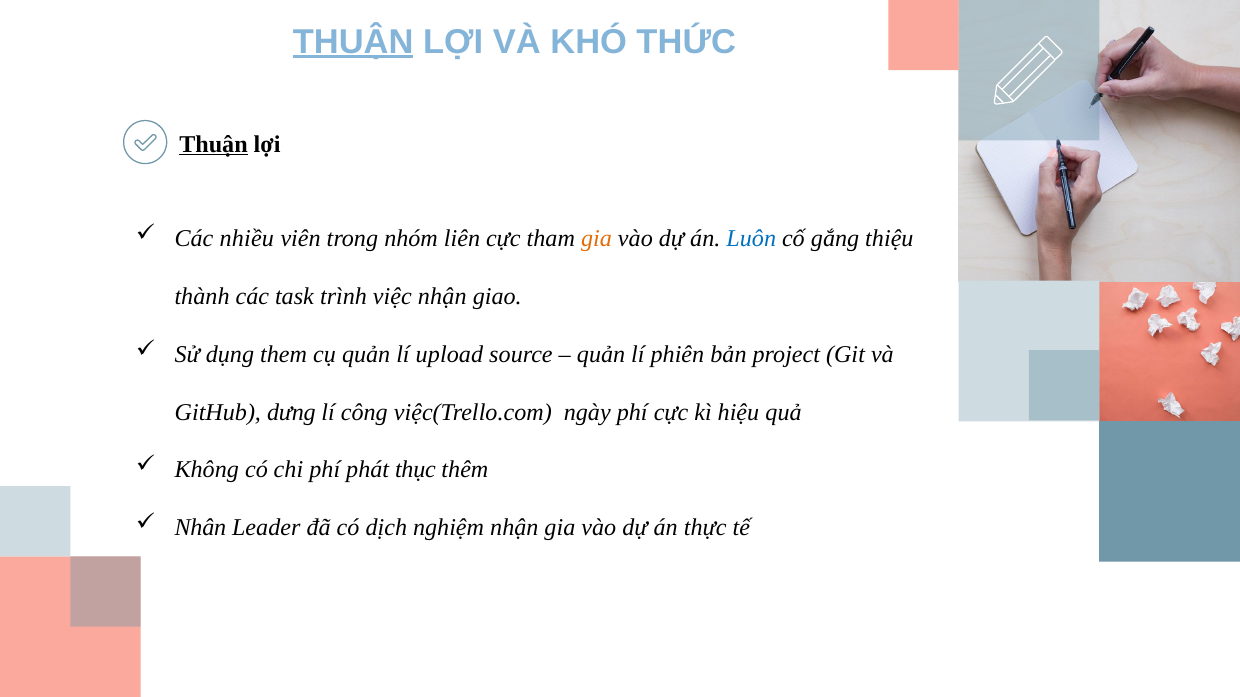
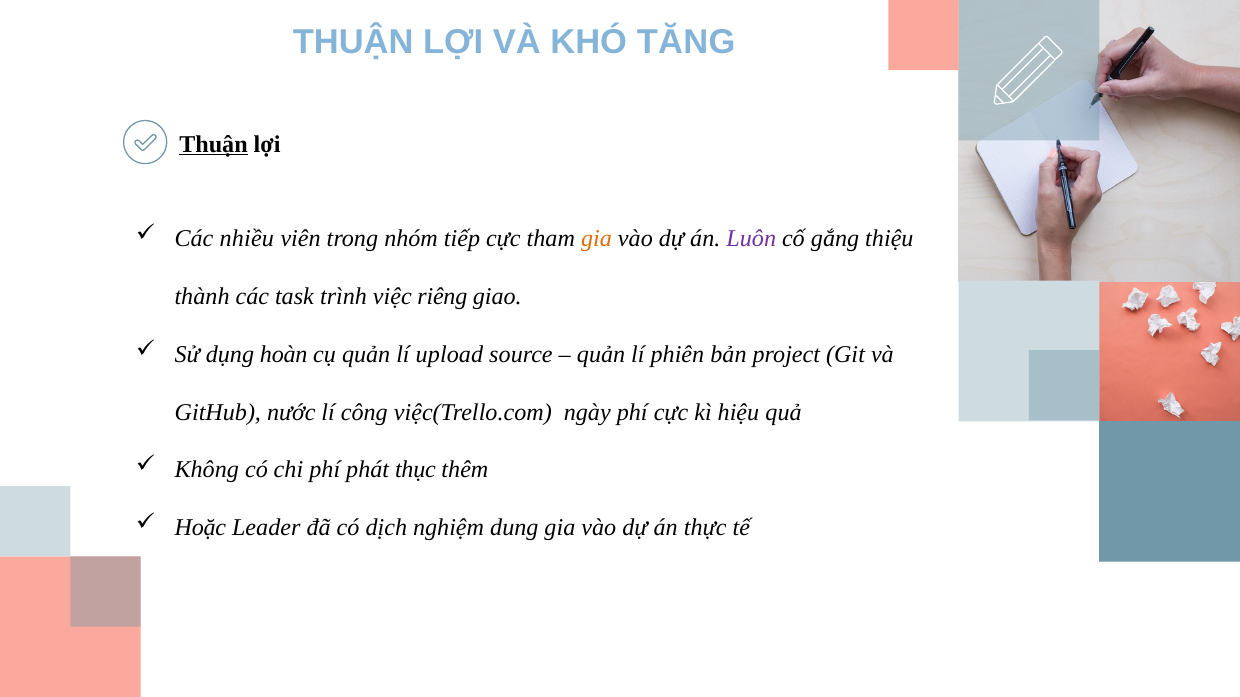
THUẬN at (353, 42) underline: present -> none
THỨC: THỨC -> TĂNG
liên: liên -> tiếp
Luôn colour: blue -> purple
việc nhận: nhận -> riêng
them: them -> hoàn
dưng: dưng -> nước
Nhân: Nhân -> Hoặc
nghiệm nhận: nhận -> dung
